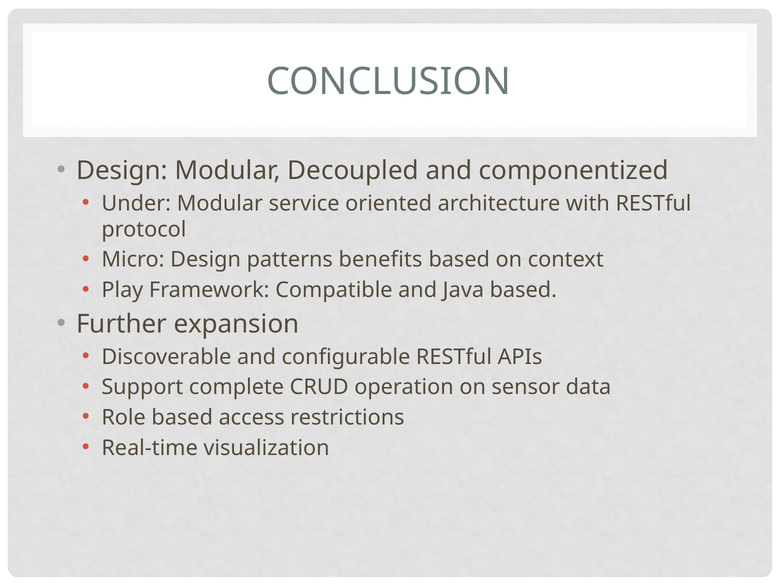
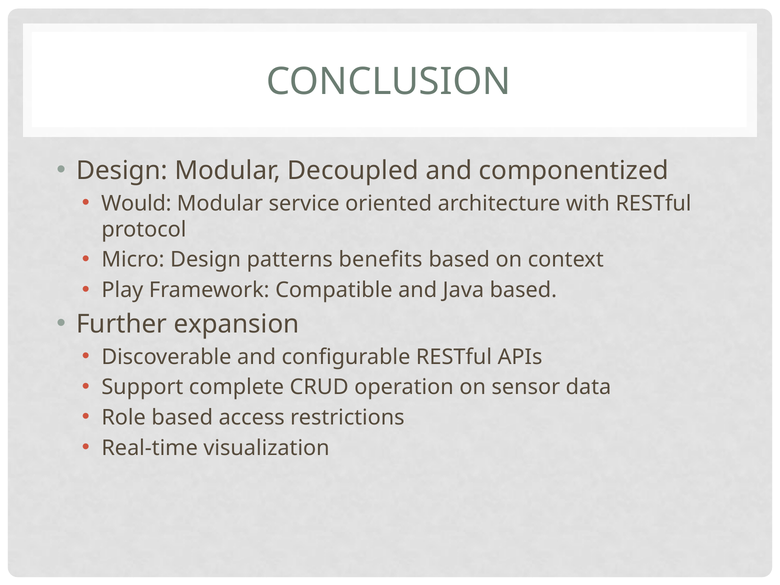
Under: Under -> Would
